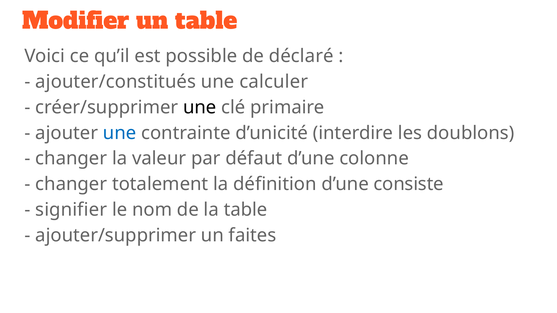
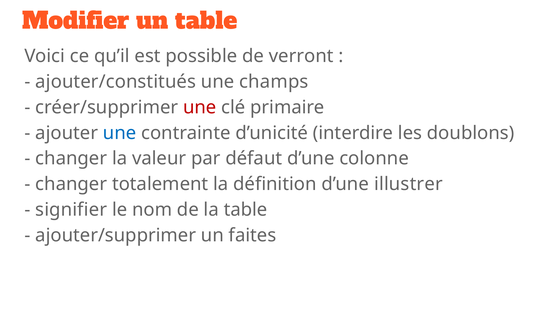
déclaré: déclaré -> verront
calculer: calculer -> champs
une at (200, 107) colour: black -> red
consiste: consiste -> illustrer
